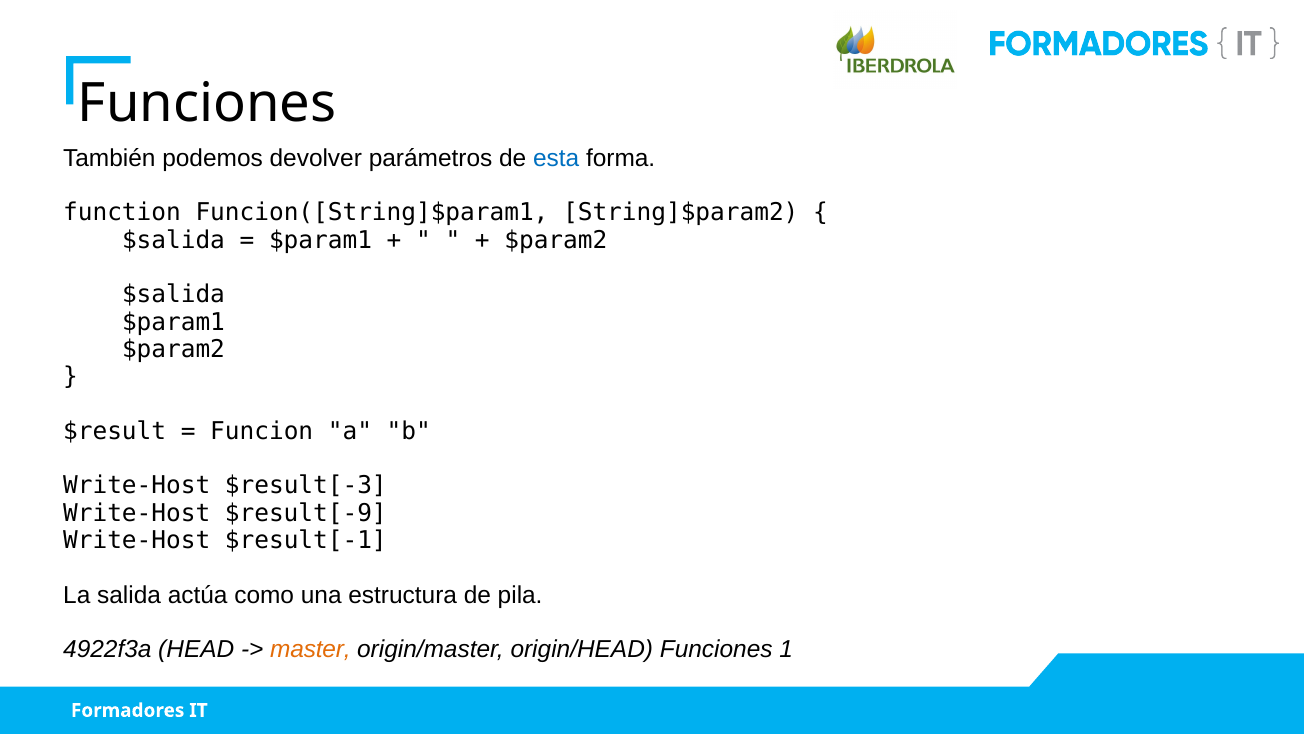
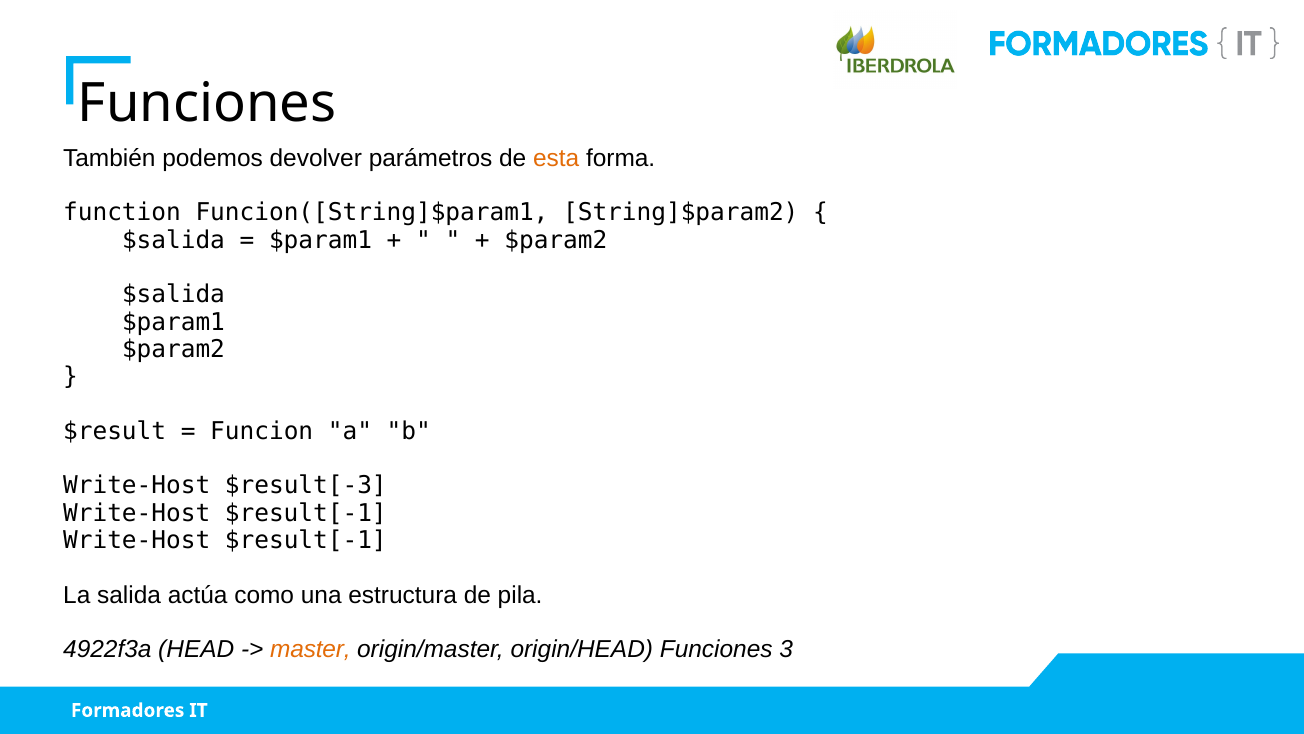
esta colour: blue -> orange
$result[-9 at (306, 513): $result[-9 -> $result[-1
1: 1 -> 3
